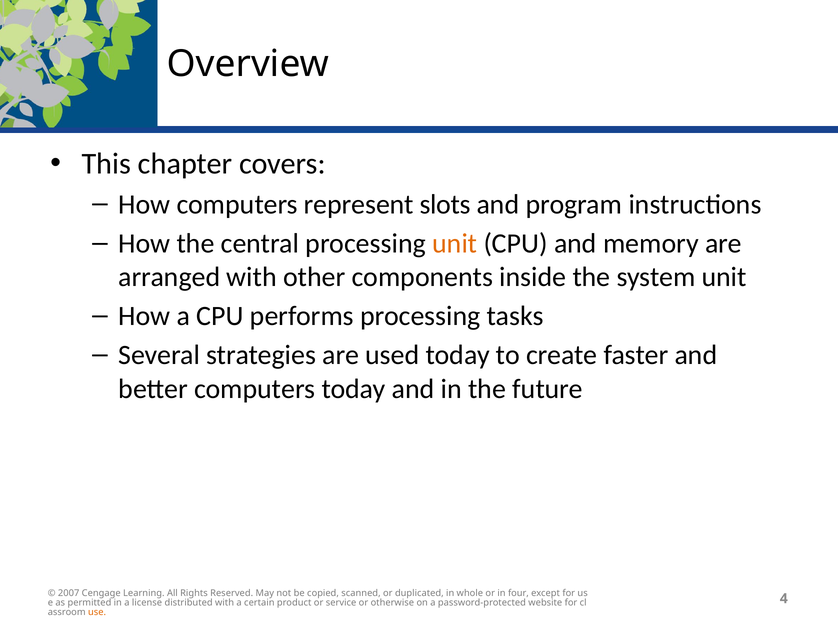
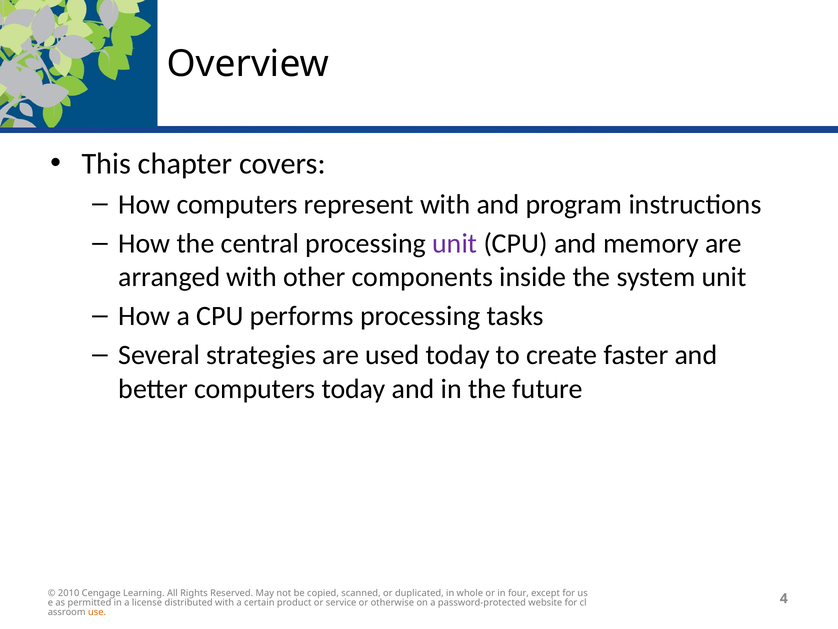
represent slots: slots -> with
unit at (455, 243) colour: orange -> purple
2007: 2007 -> 2010
